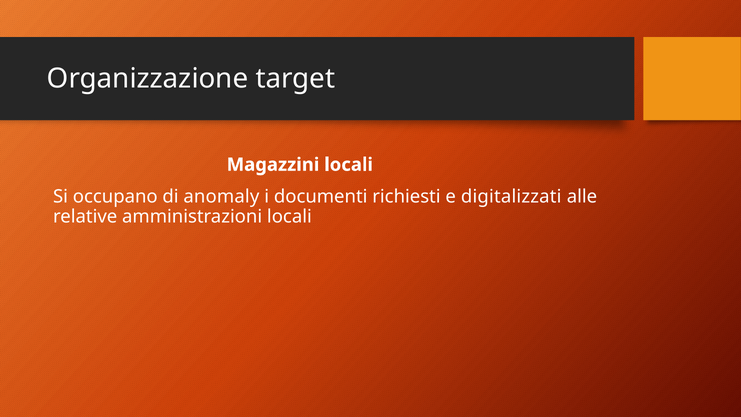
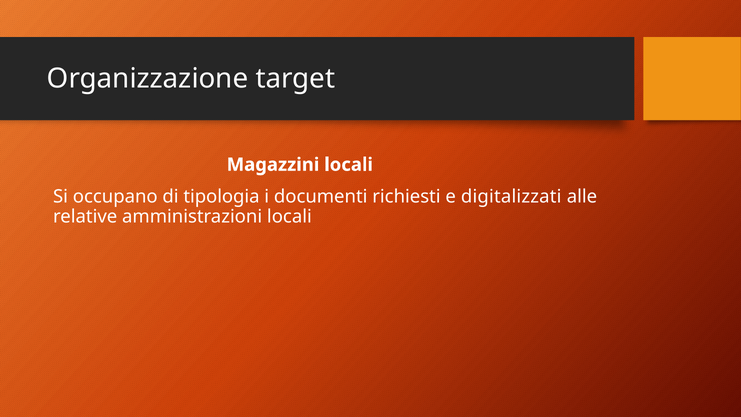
anomaly: anomaly -> tipologia
